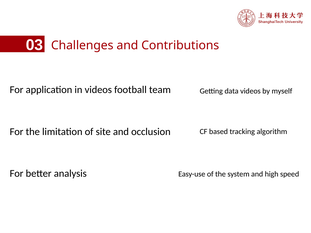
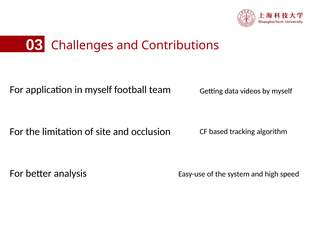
in videos: videos -> myself
